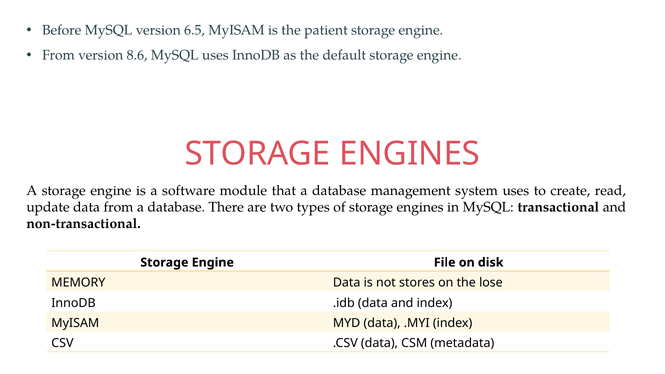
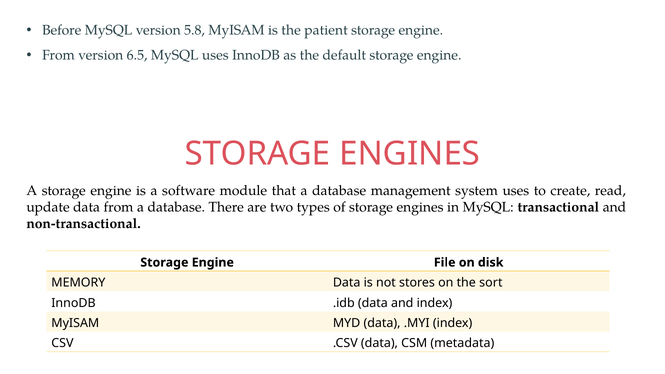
6.5: 6.5 -> 5.8
8.6: 8.6 -> 6.5
lose: lose -> sort
